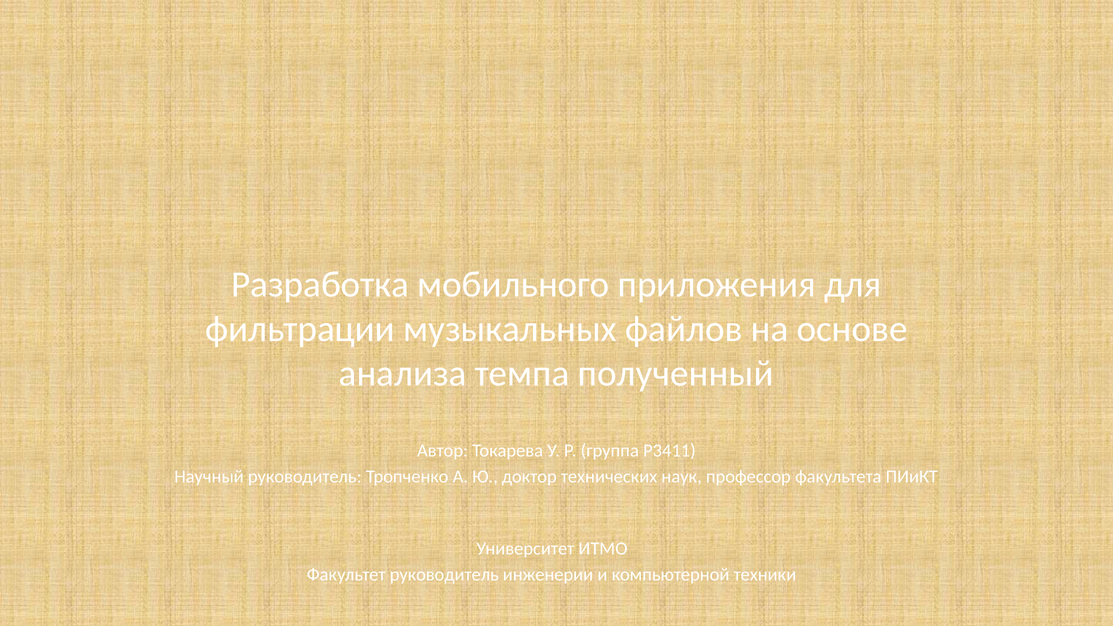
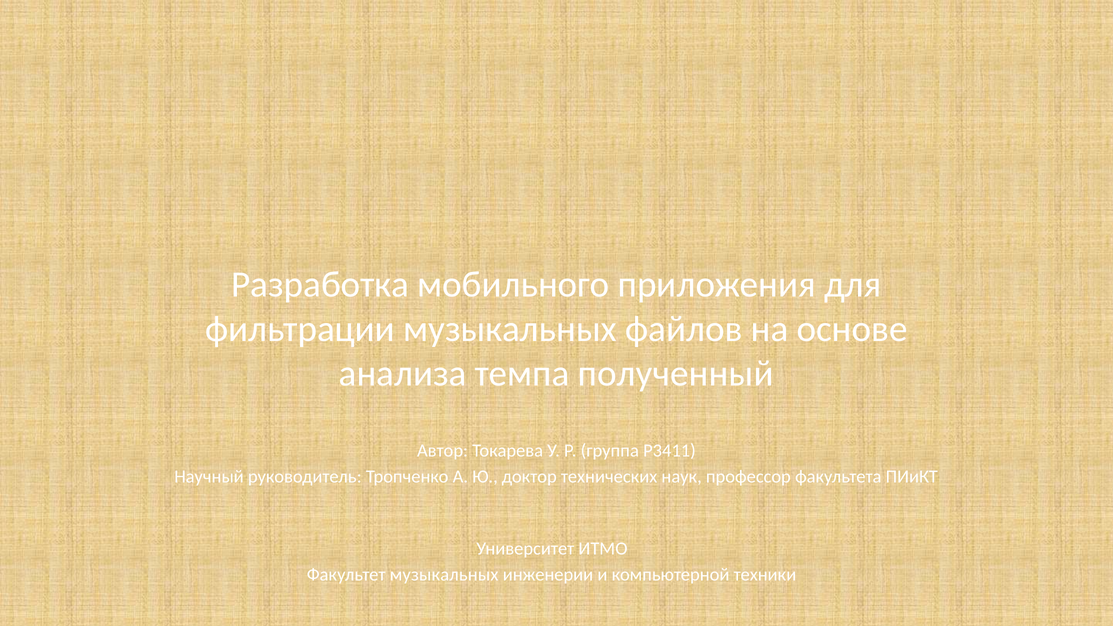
Факультет руководитель: руководитель -> музыкальных
